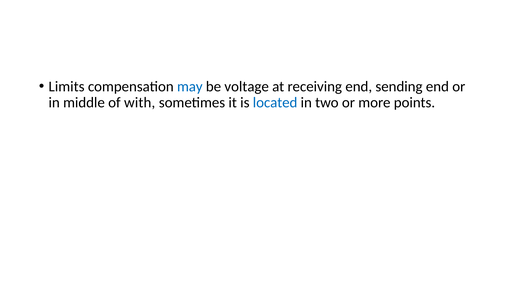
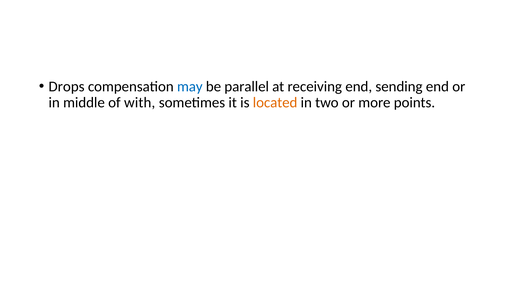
Limits: Limits -> Drops
voltage: voltage -> parallel
located colour: blue -> orange
